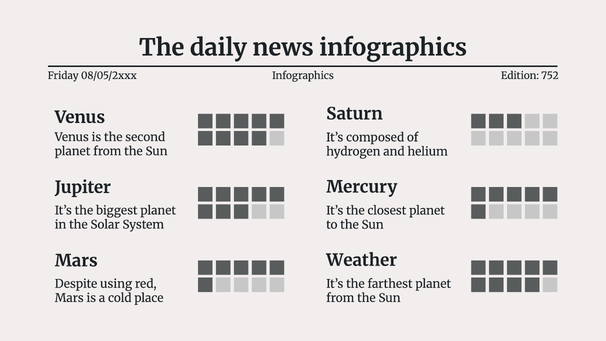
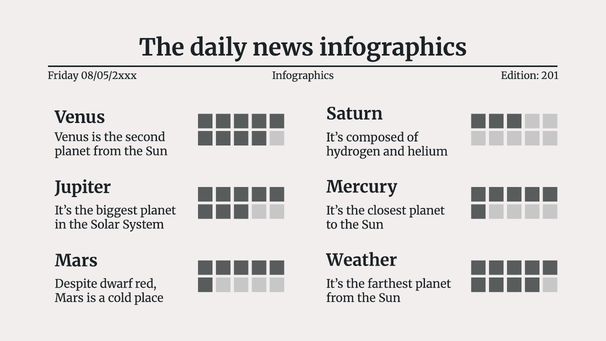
752: 752 -> 201
using: using -> dwarf
